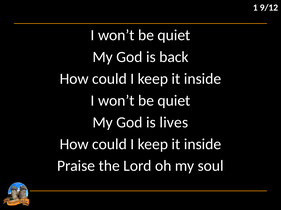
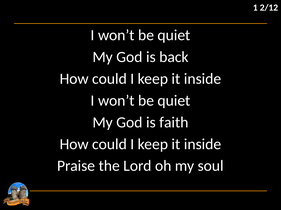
9/12: 9/12 -> 2/12
lives: lives -> faith
